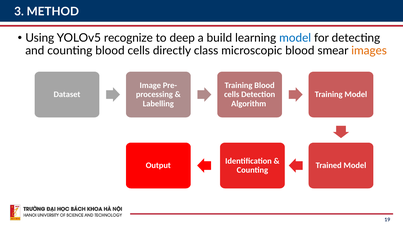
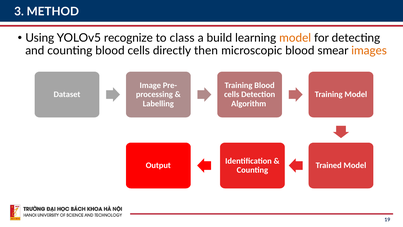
deep: deep -> class
model at (295, 38) colour: blue -> orange
class: class -> then
